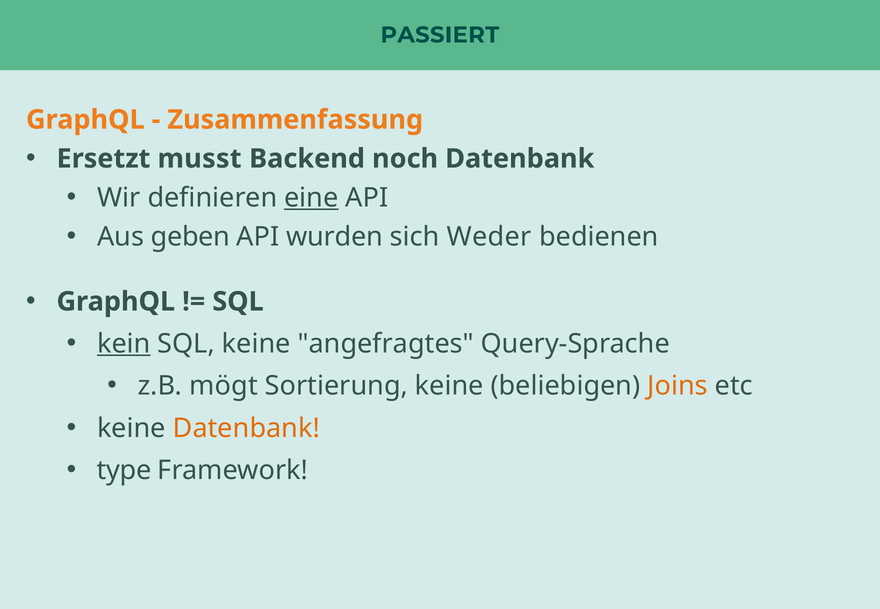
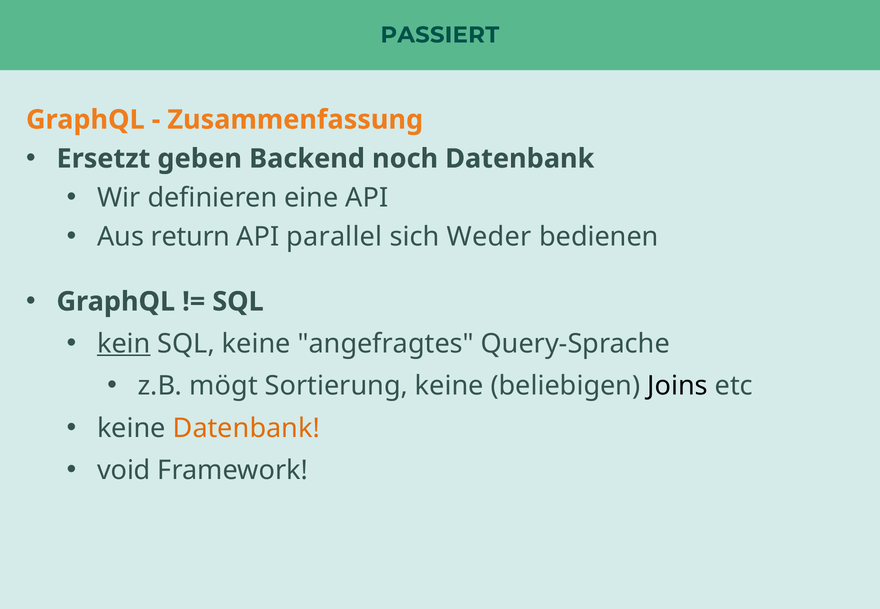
musst: musst -> geben
eine underline: present -> none
geben: geben -> return
wurden: wurden -> parallel
Joins colour: orange -> black
type: type -> void
